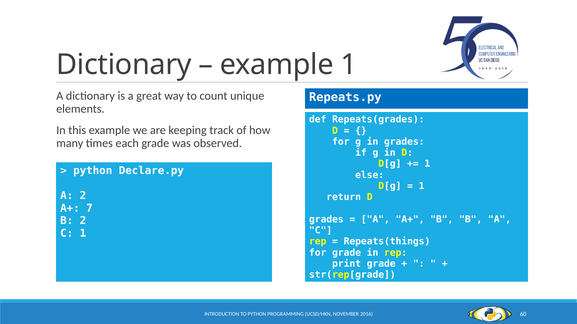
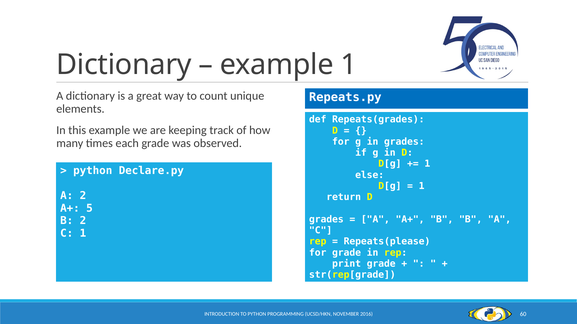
7: 7 -> 5
Repeats(things: Repeats(things -> Repeats(please
